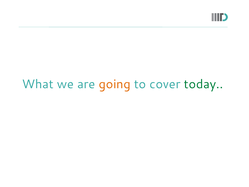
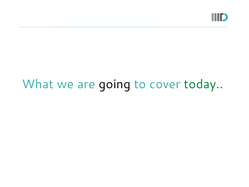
going colour: orange -> black
